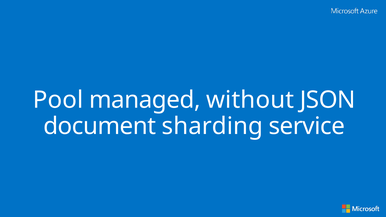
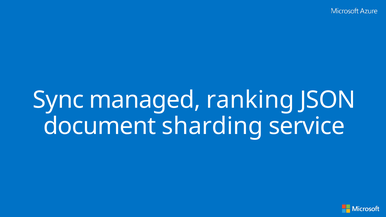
Pool: Pool -> Sync
without: without -> ranking
